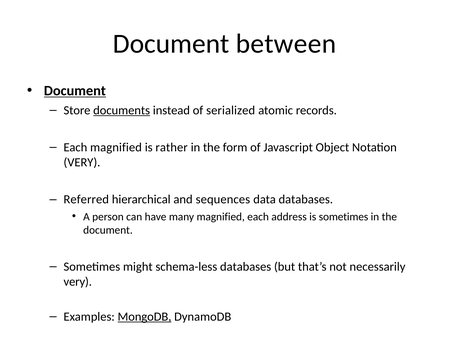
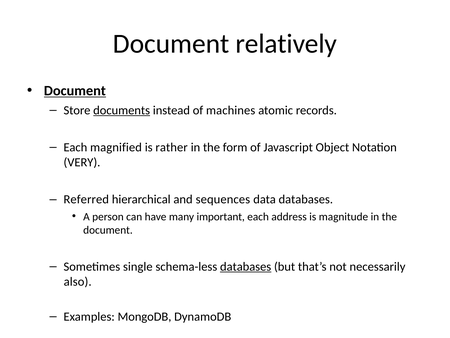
between: between -> relatively
serialized: serialized -> machines
many magnified: magnified -> important
is sometimes: sometimes -> magnitude
might: might -> single
databases at (246, 266) underline: none -> present
very at (78, 281): very -> also
MongoDB underline: present -> none
